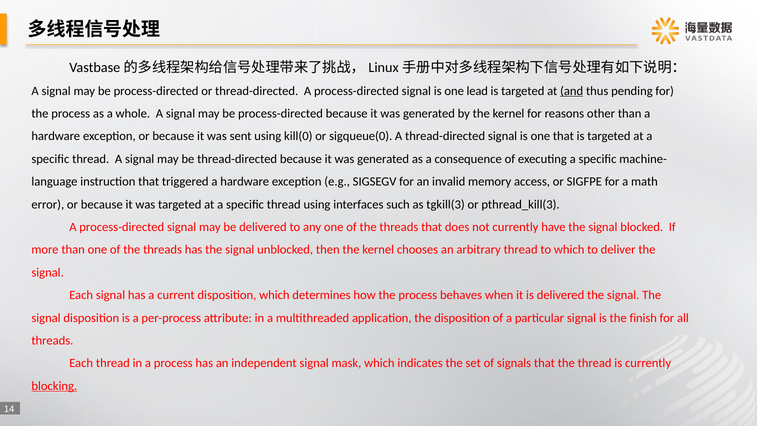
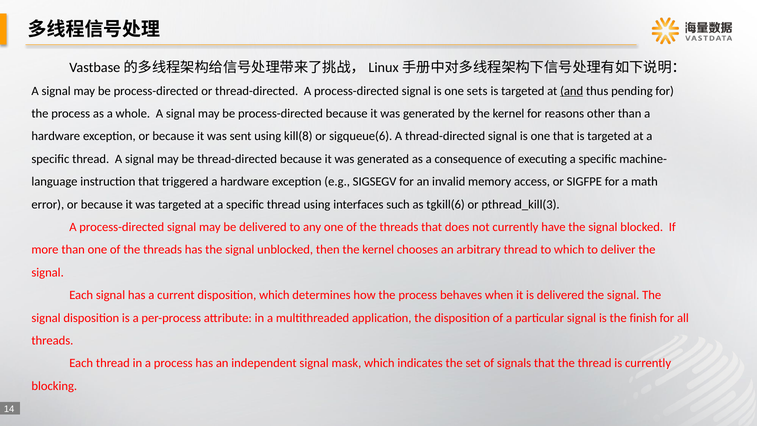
lead: lead -> sets
kill(0: kill(0 -> kill(8
sigqueue(0: sigqueue(0 -> sigqueue(6
tgkill(3: tgkill(3 -> tgkill(6
blocking underline: present -> none
